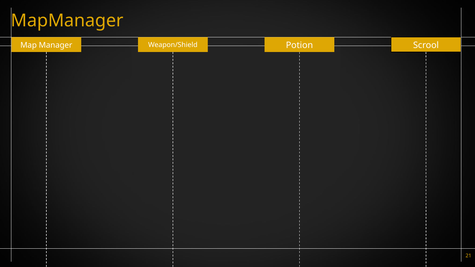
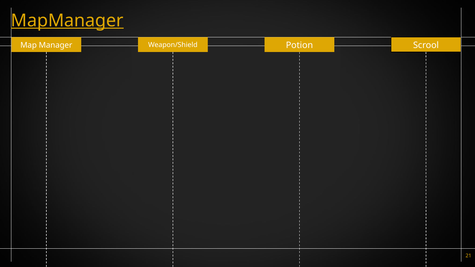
MapManager underline: none -> present
